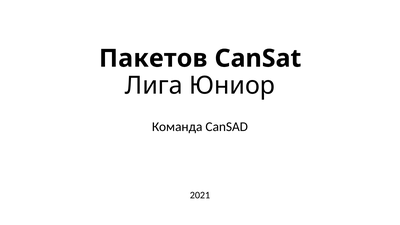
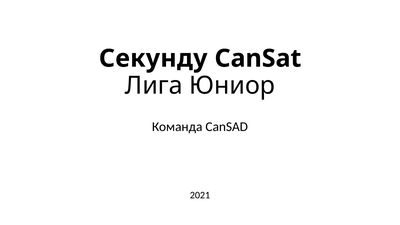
Пакетов: Пакетов -> Секунду
